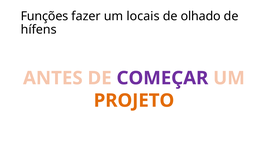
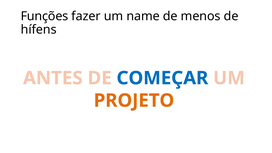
locais: locais -> name
olhado: olhado -> menos
COMEÇAR colour: purple -> blue
